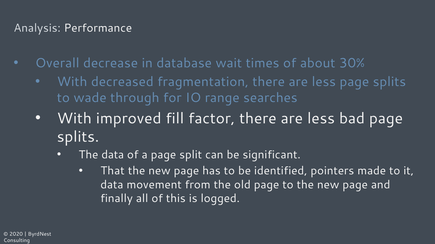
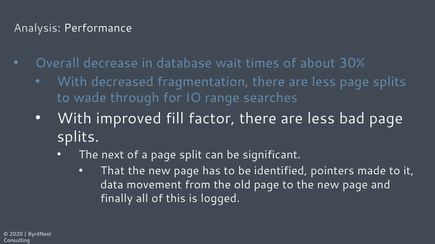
The data: data -> next
